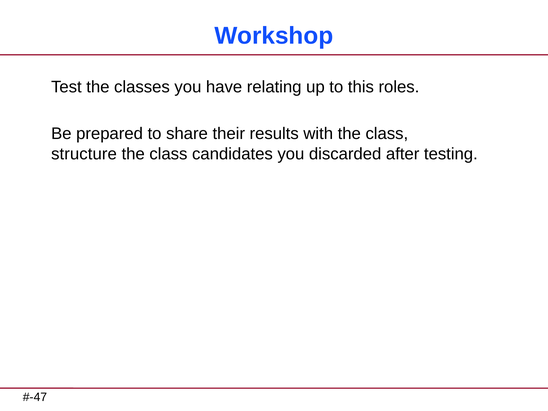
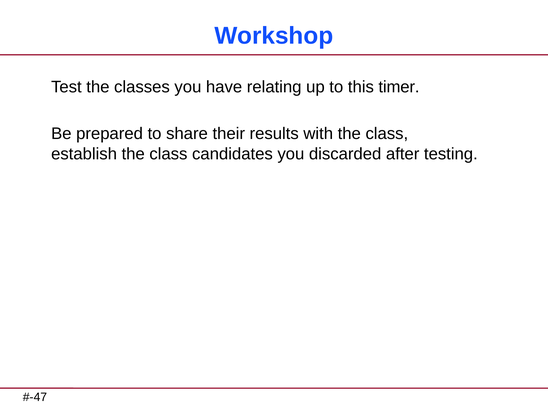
roles: roles -> timer
structure: structure -> establish
